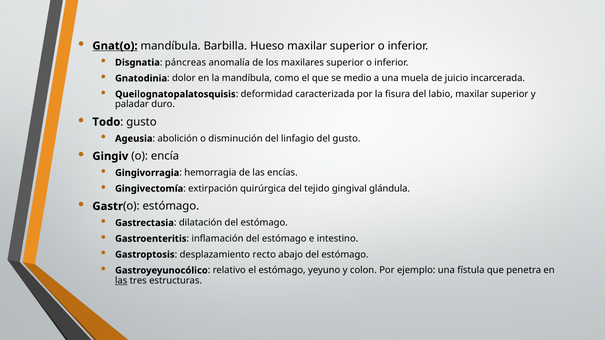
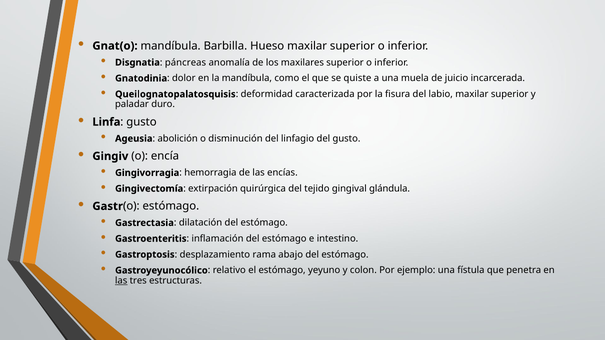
Gnat(o underline: present -> none
medio: medio -> quiste
Todo: Todo -> Linfa
recto: recto -> rama
